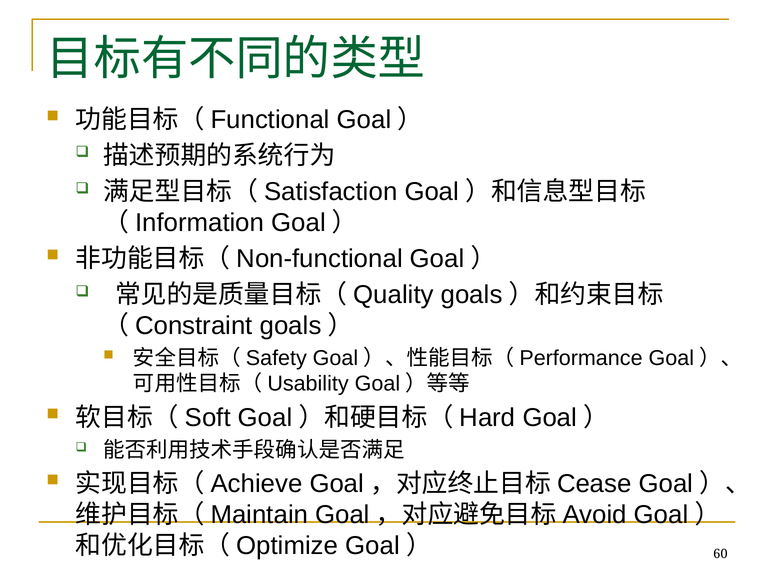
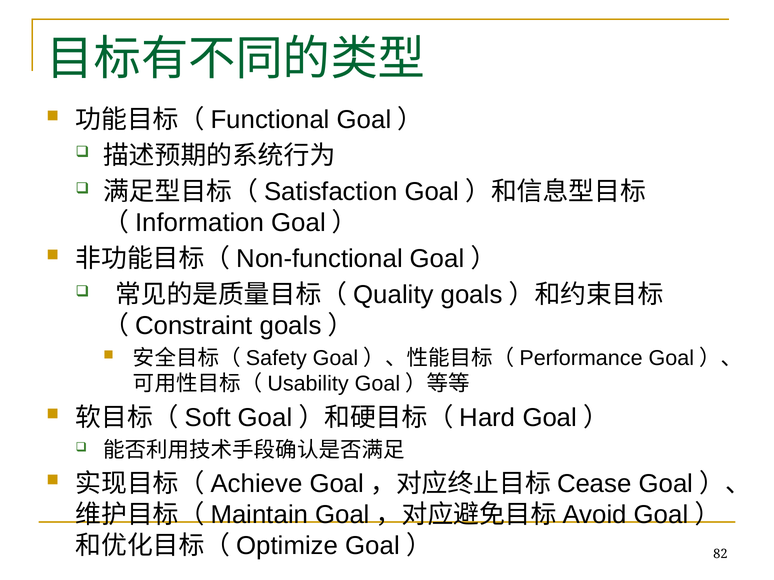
60: 60 -> 82
